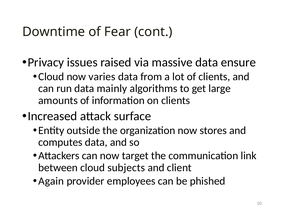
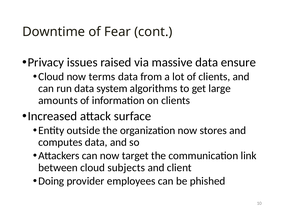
varies: varies -> terms
mainly: mainly -> system
Again: Again -> Doing
